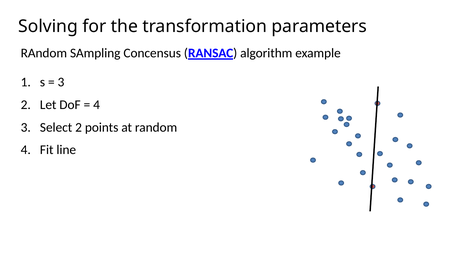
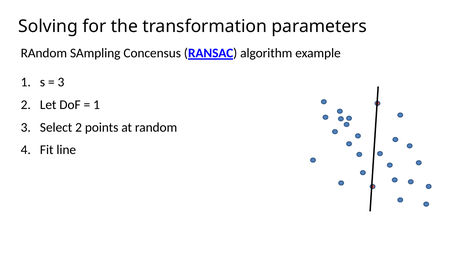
4 at (97, 105): 4 -> 1
